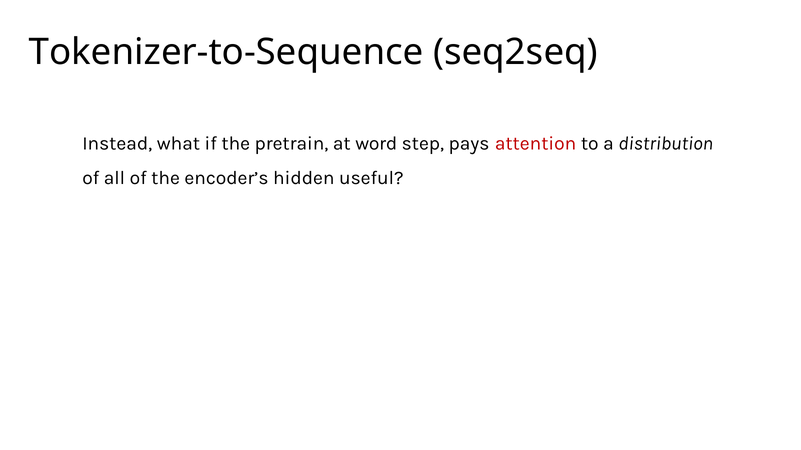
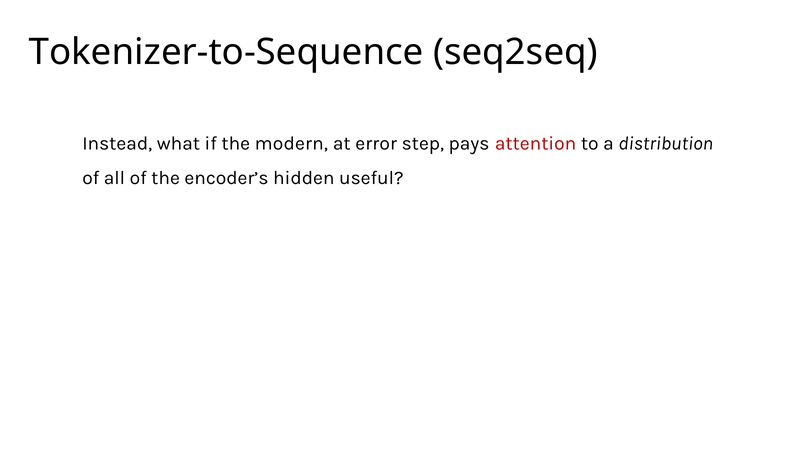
pretrain: pretrain -> modern
word: word -> error
